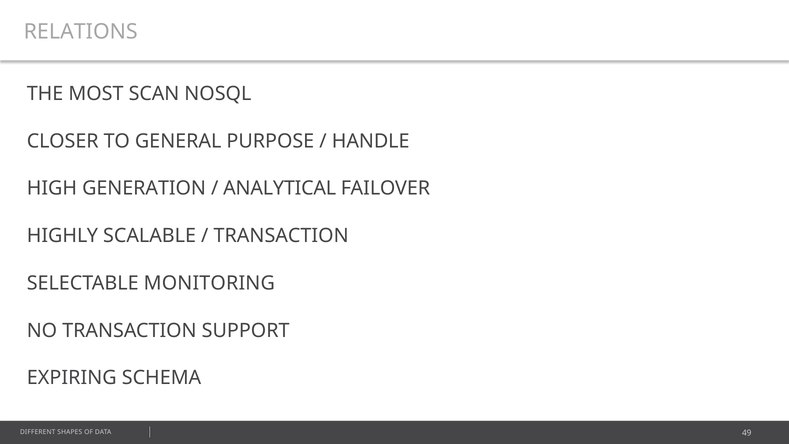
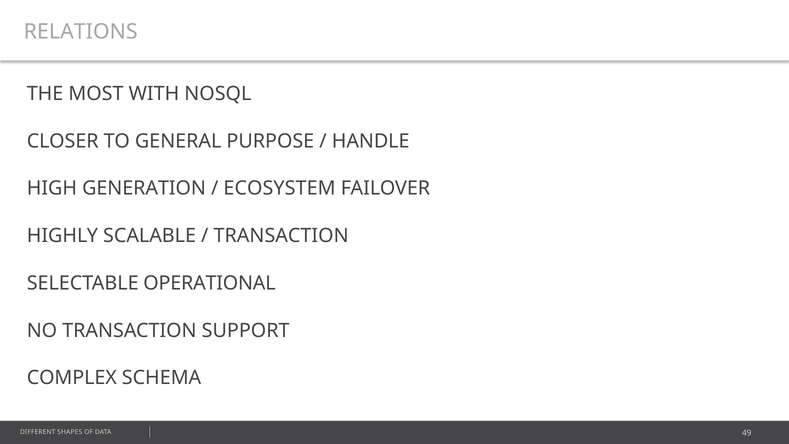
SCAN: SCAN -> WITH
ANALYTICAL: ANALYTICAL -> ECOSYSTEM
MONITORING: MONITORING -> OPERATIONAL
EXPIRING: EXPIRING -> COMPLEX
